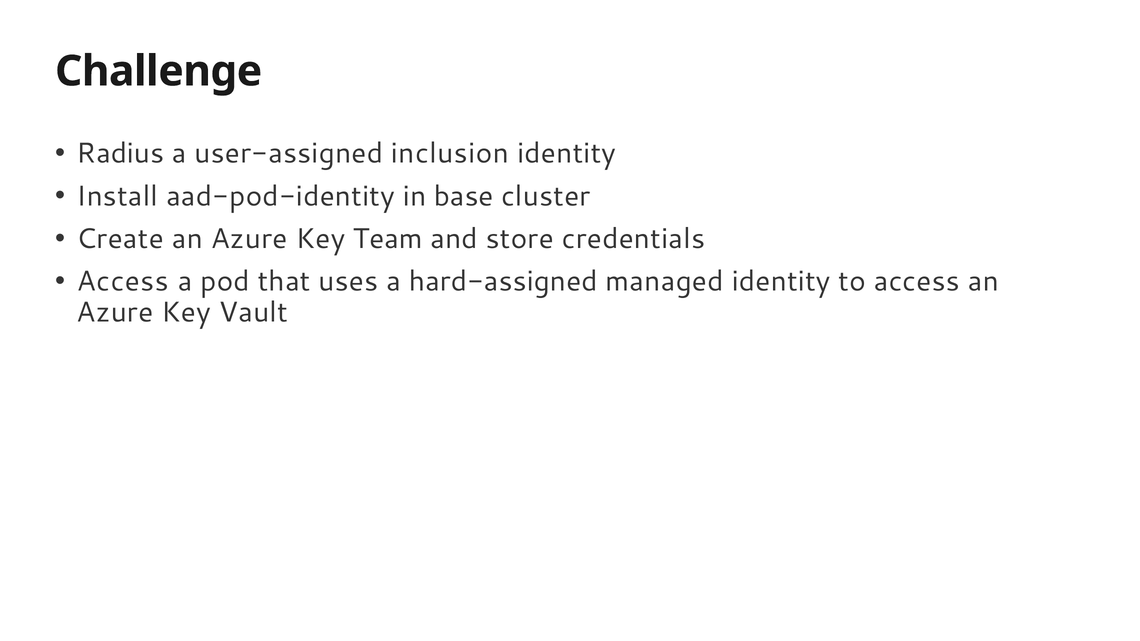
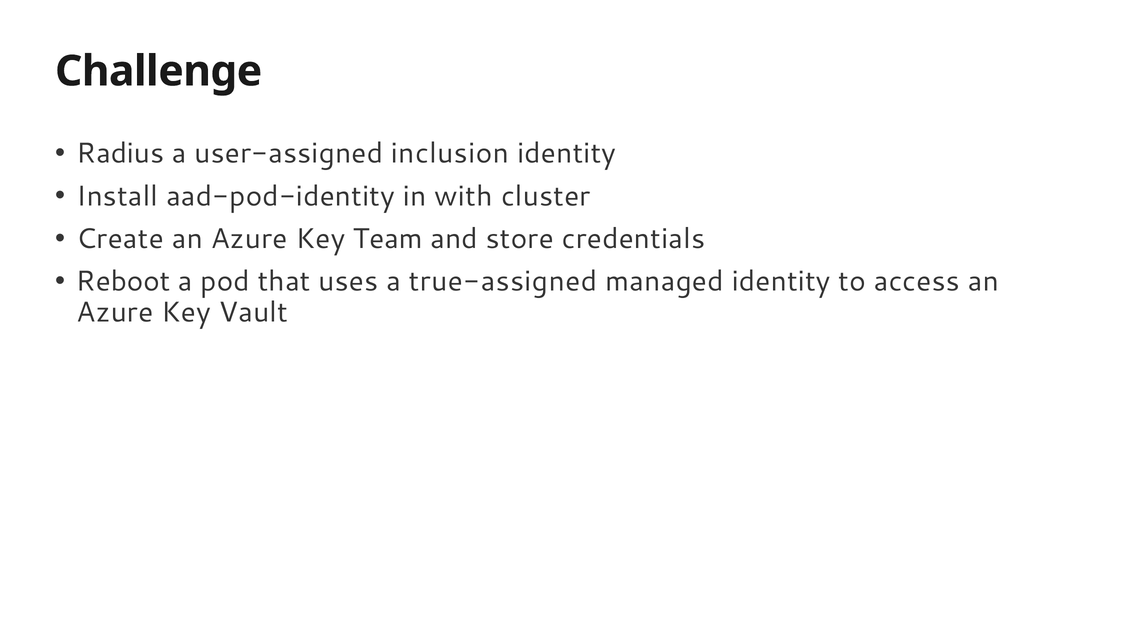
base: base -> with
Access at (123, 282): Access -> Reboot
hard-assigned: hard-assigned -> true-assigned
